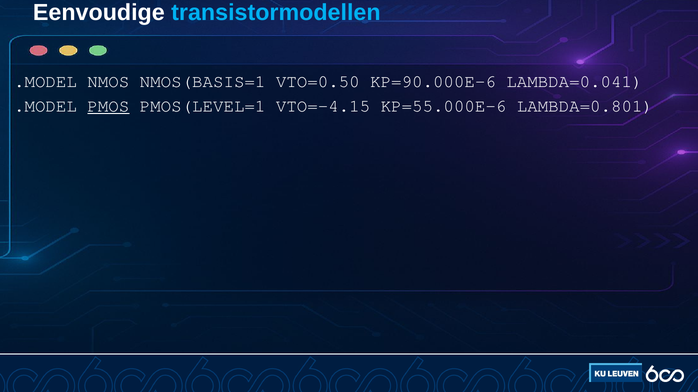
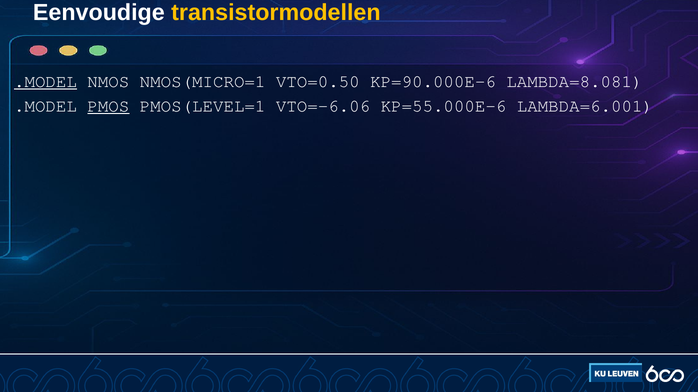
transistormodellen colour: light blue -> yellow
.MODEL at (45, 82) underline: none -> present
NMOS(BASIS=1: NMOS(BASIS=1 -> NMOS(MICRO=1
LAMBDA=0.041: LAMBDA=0.041 -> LAMBDA=8.081
VTO=-4.15: VTO=-4.15 -> VTO=-6.06
LAMBDA=0.801: LAMBDA=0.801 -> LAMBDA=6.001
